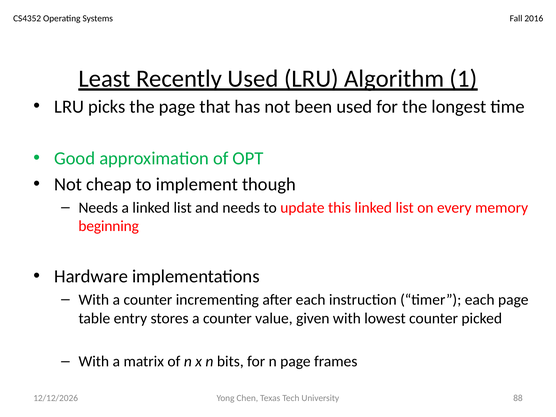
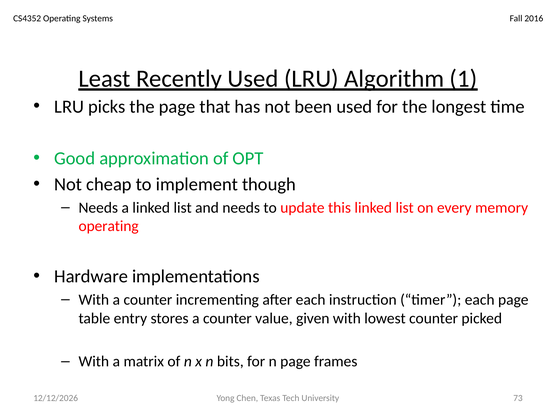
beginning at (109, 226): beginning -> operating
88: 88 -> 73
